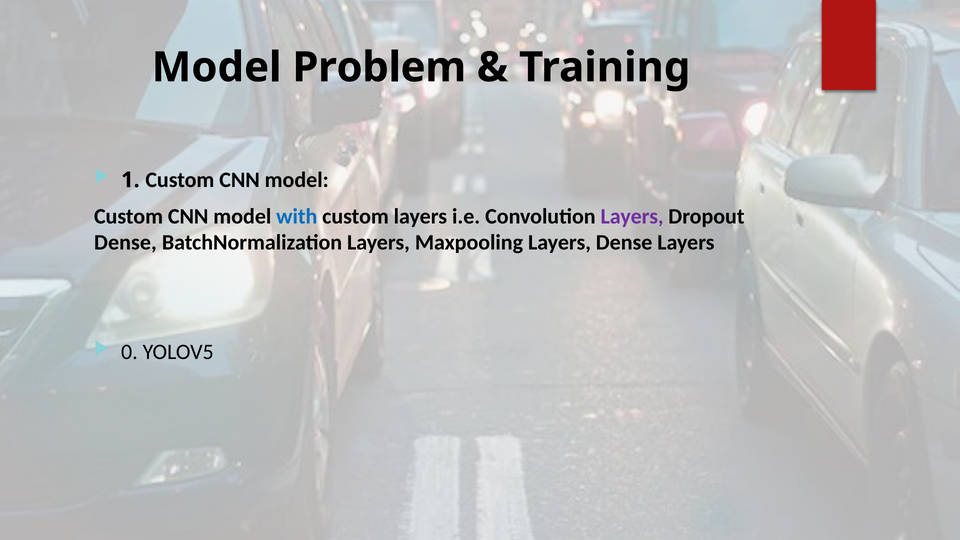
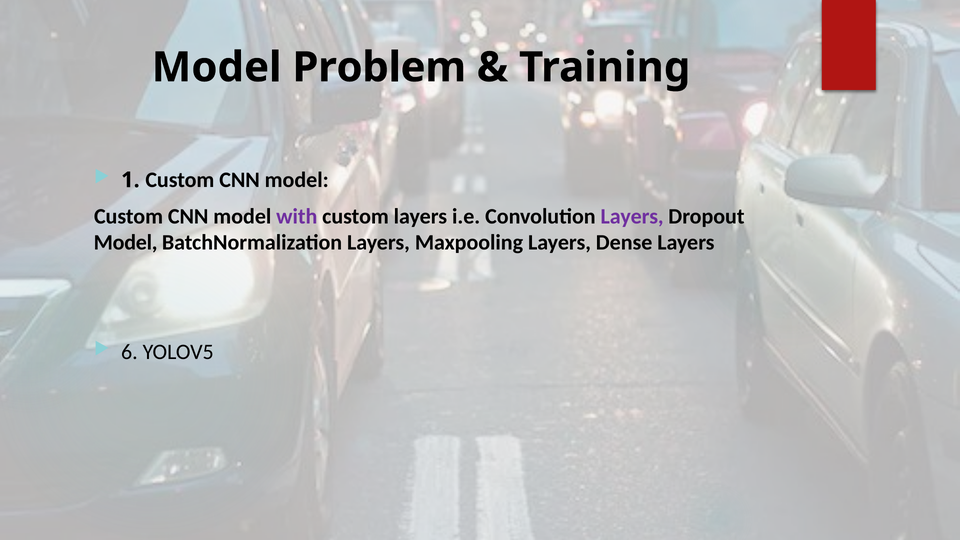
with colour: blue -> purple
Dense at (125, 243): Dense -> Model
0: 0 -> 6
